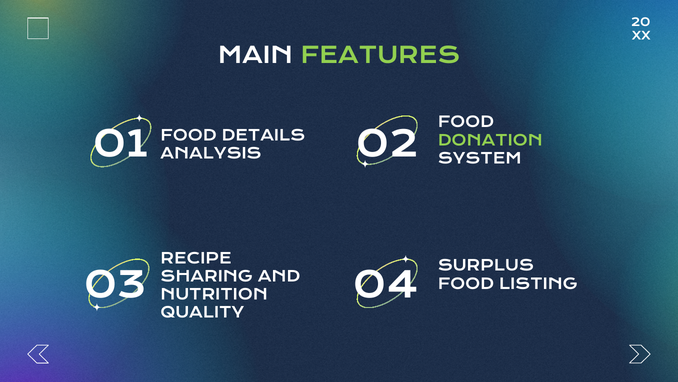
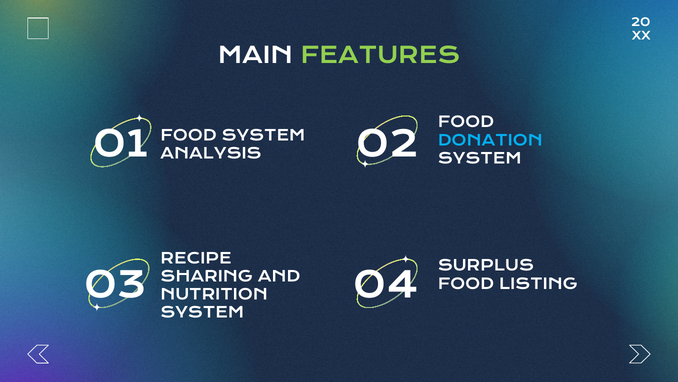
FOOD DETAILS: DETAILS -> SYSTEM
DONATION colour: light green -> light blue
QUALITY at (202, 312): QUALITY -> SYSTEM
